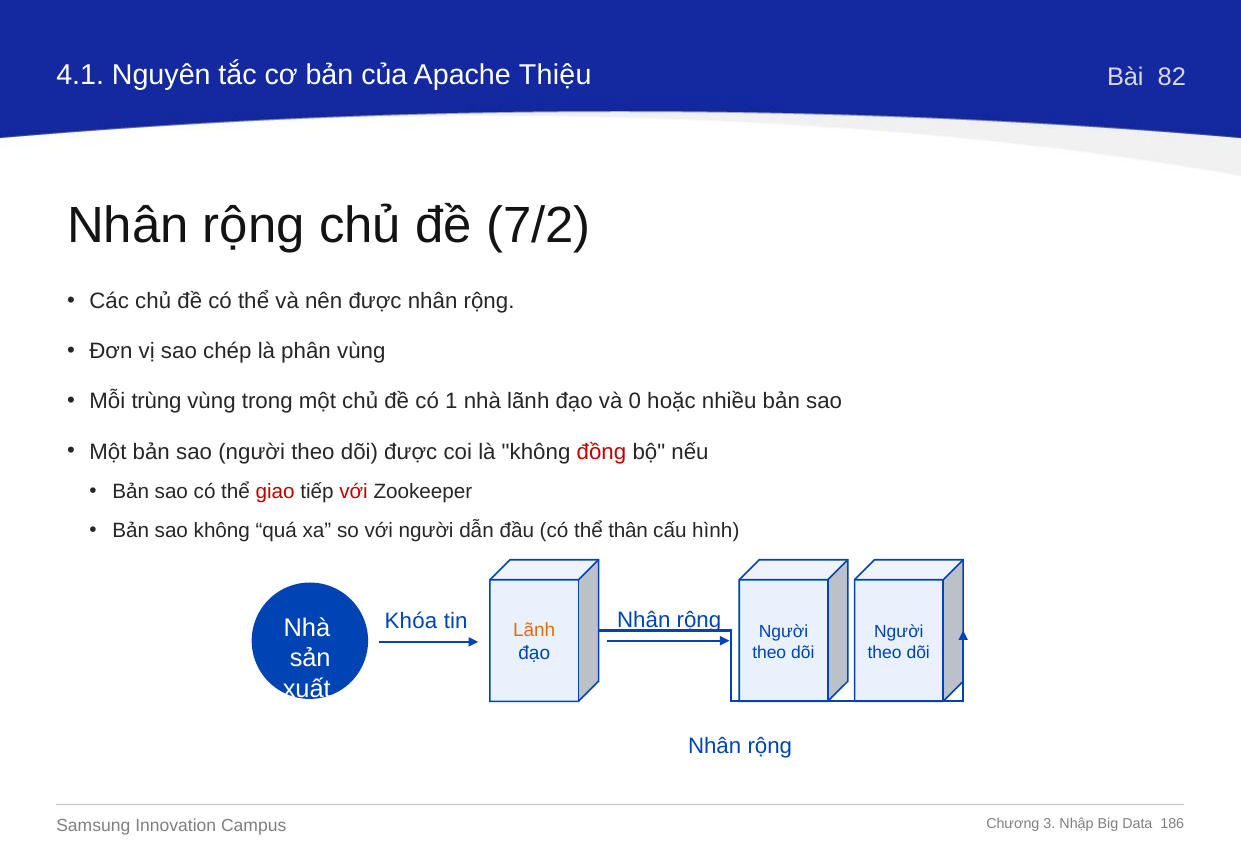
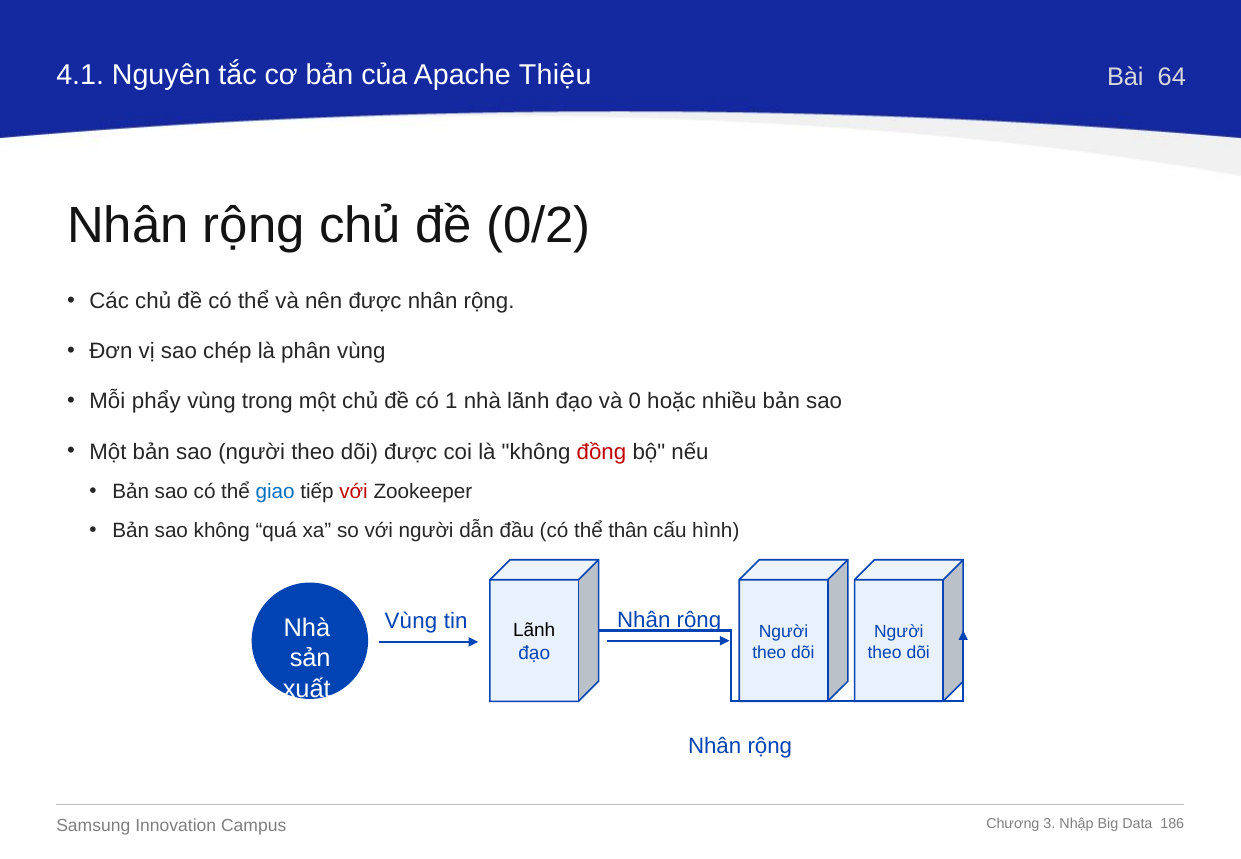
82: 82 -> 64
7/2: 7/2 -> 0/2
trùng: trùng -> phẩy
giao colour: red -> blue
Khóa at (411, 621): Khóa -> Vùng
Lãnh at (534, 631) colour: orange -> black
